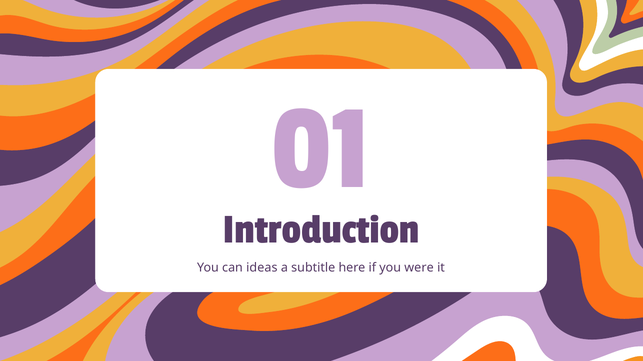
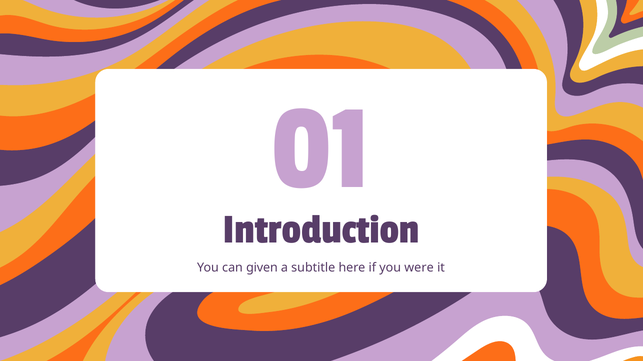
ideas: ideas -> given
